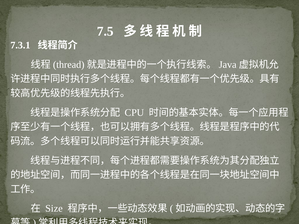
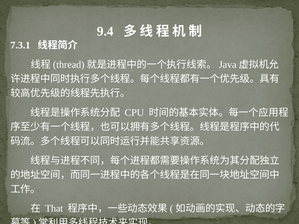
7.5: 7.5 -> 9.4
Size: Size -> That
